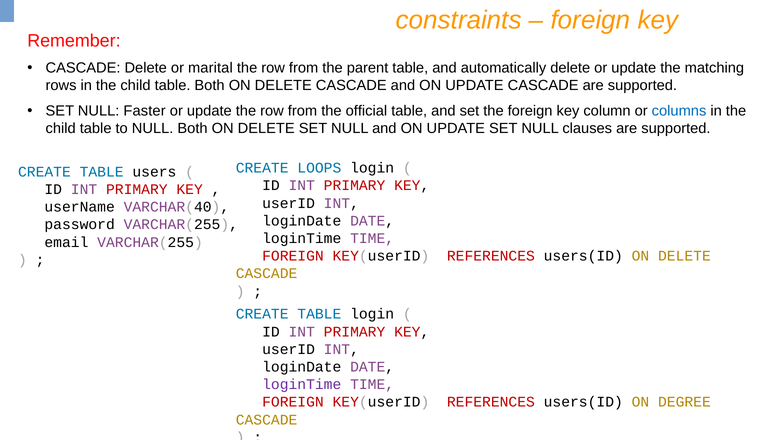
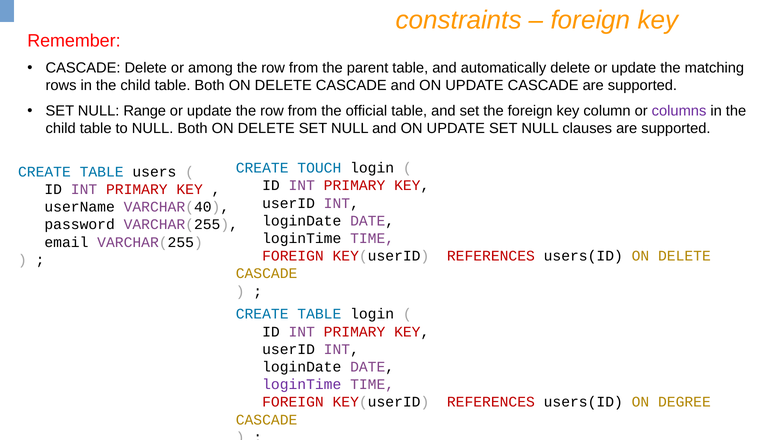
marital: marital -> among
Faster: Faster -> Range
columns colour: blue -> purple
LOOPS: LOOPS -> TOUCH
